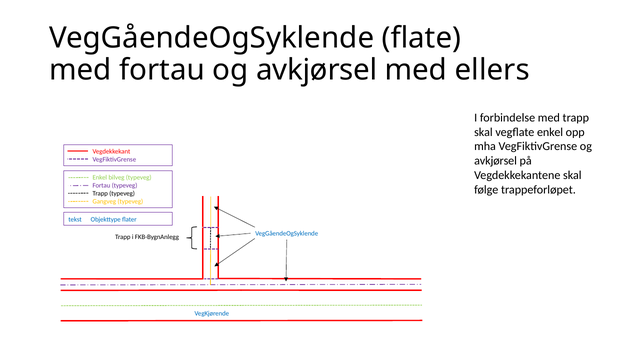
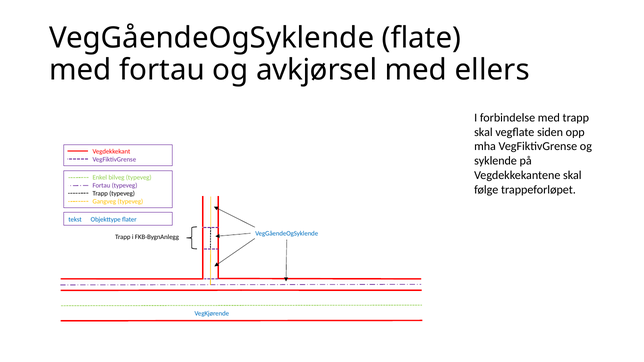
vegflate enkel: enkel -> siden
avkjørsel at (496, 161): avkjørsel -> syklende
